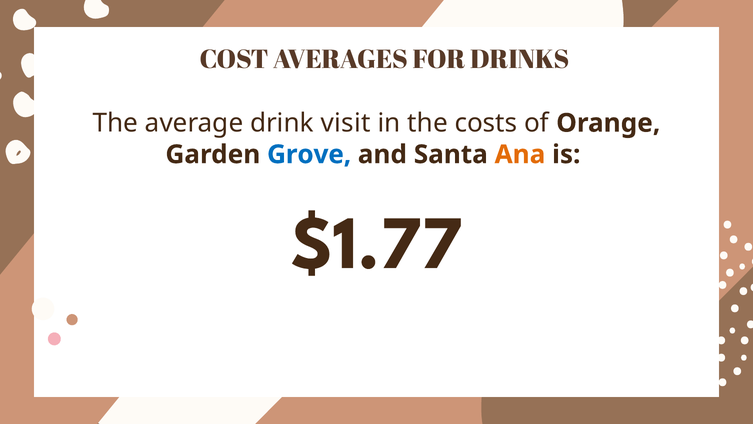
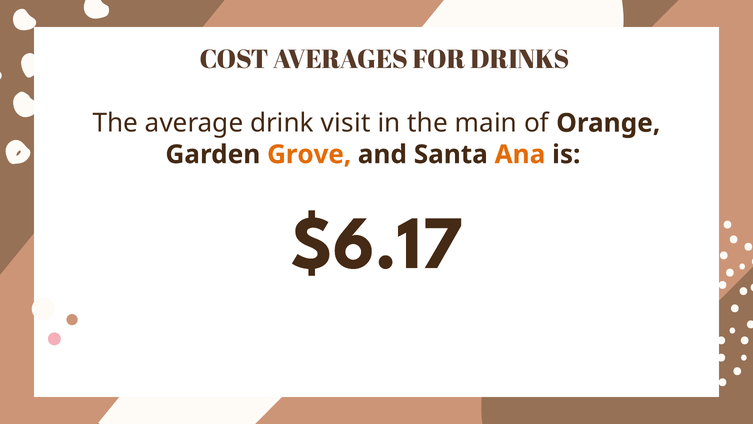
costs: costs -> main
Grove colour: blue -> orange
$1.77: $1.77 -> $6.17
